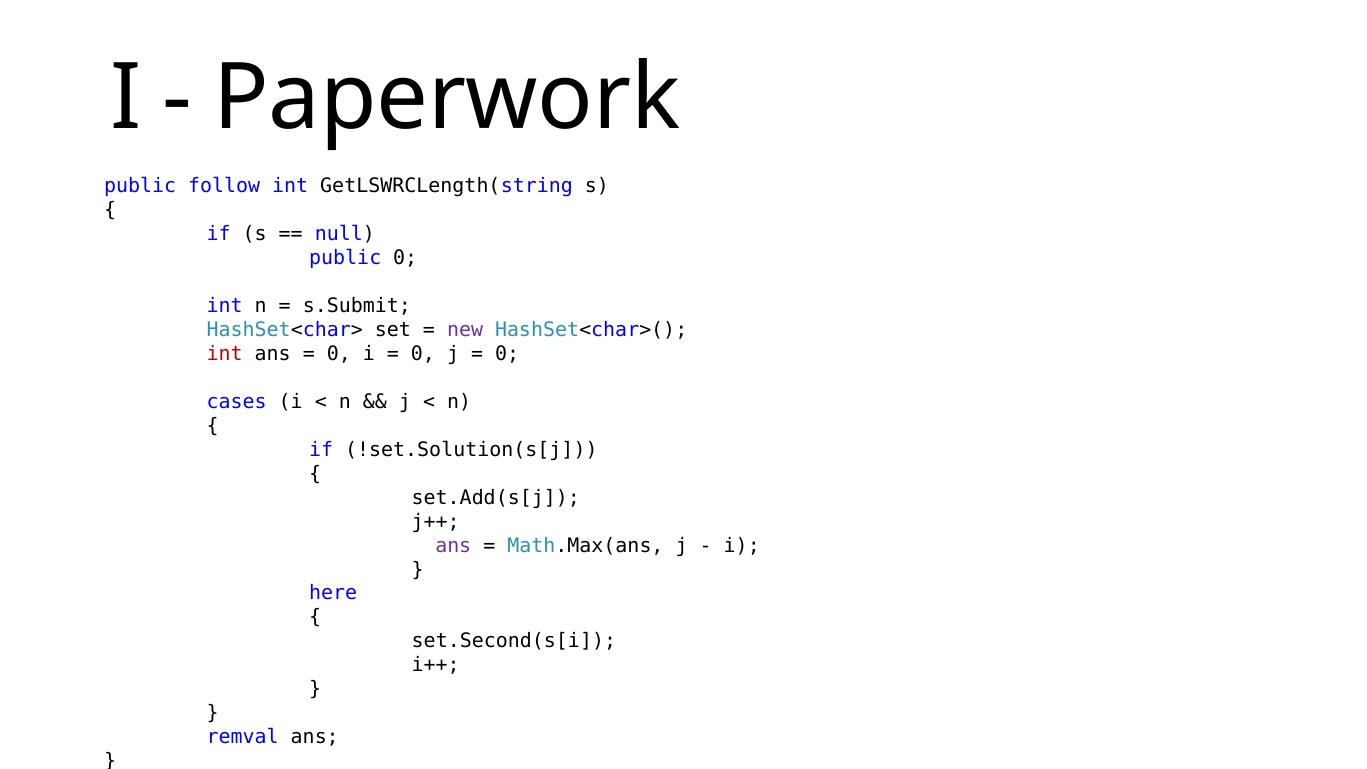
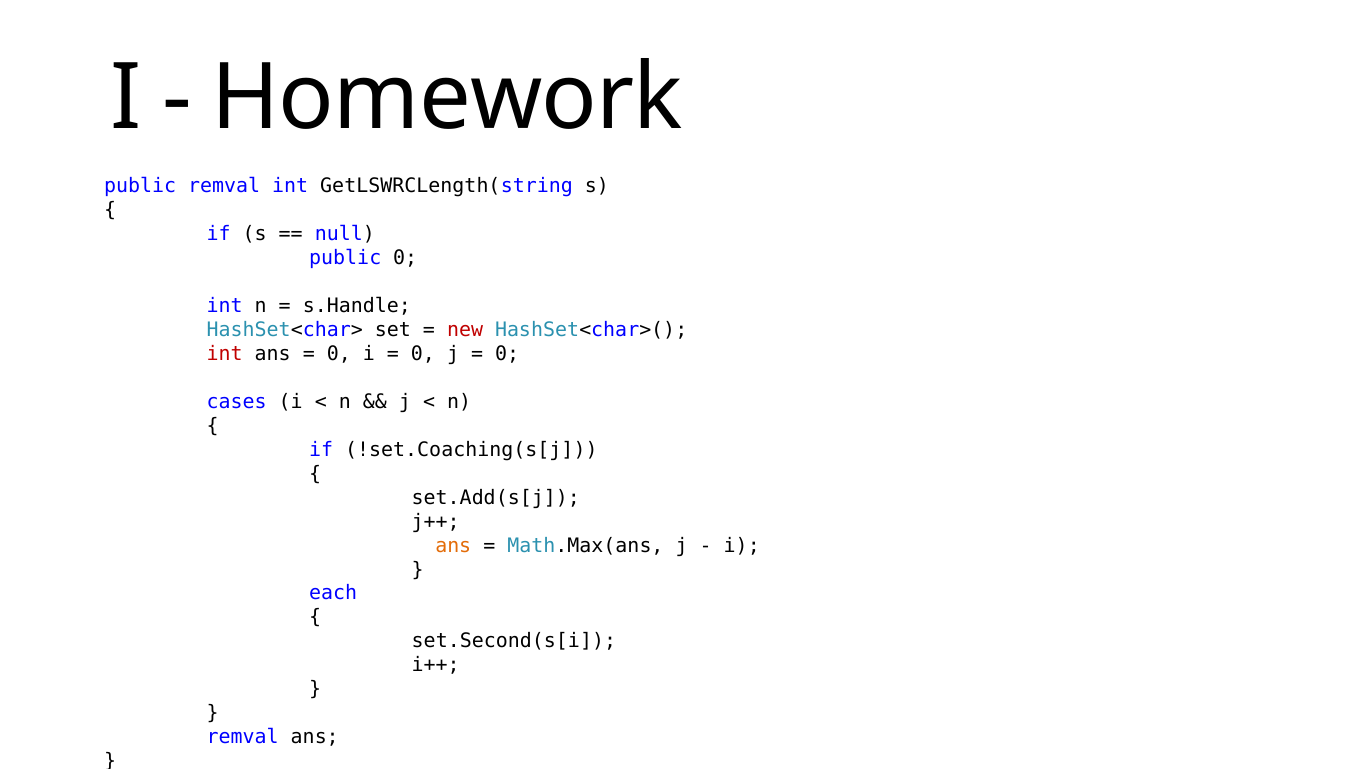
Paperwork: Paperwork -> Homework
public follow: follow -> remval
s.Submit: s.Submit -> s.Handle
new colour: purple -> red
!set.Solution(s[j: !set.Solution(s[j -> !set.Coaching(s[j
ans at (453, 545) colour: purple -> orange
here: here -> each
